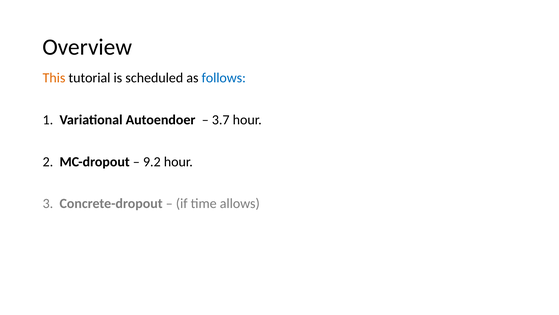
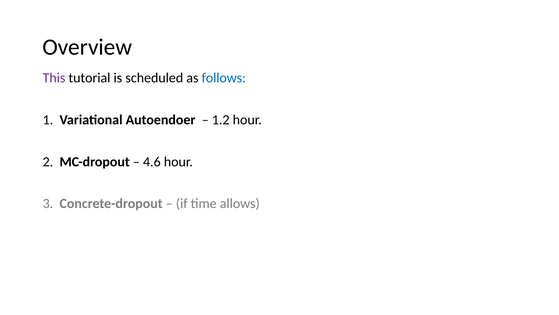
This colour: orange -> purple
3.7: 3.7 -> 1.2
9.2: 9.2 -> 4.6
